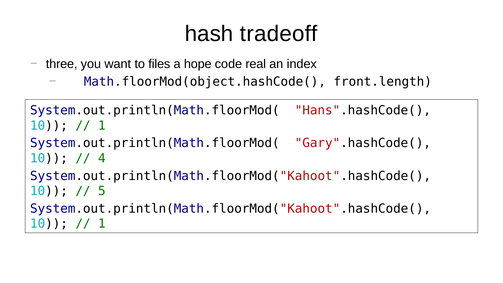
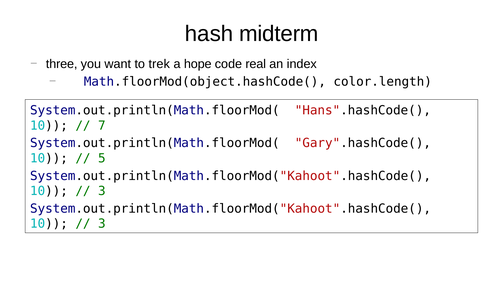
tradeoff: tradeoff -> midterm
files: files -> trek
front.length: front.length -> color.length
1 at (102, 126): 1 -> 7
4: 4 -> 5
5 at (102, 191): 5 -> 3
1 at (102, 224): 1 -> 3
